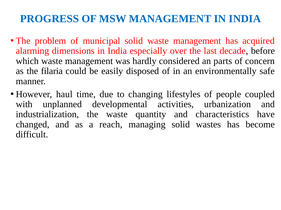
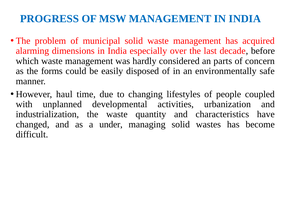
filaria: filaria -> forms
reach: reach -> under
